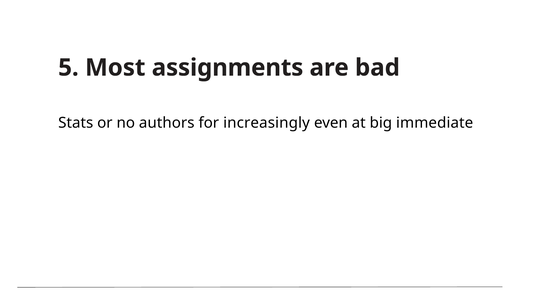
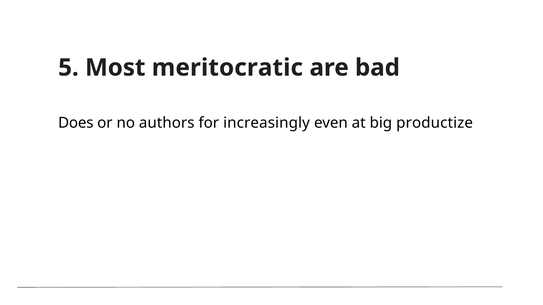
assignments: assignments -> meritocratic
Stats: Stats -> Does
immediate: immediate -> productize
